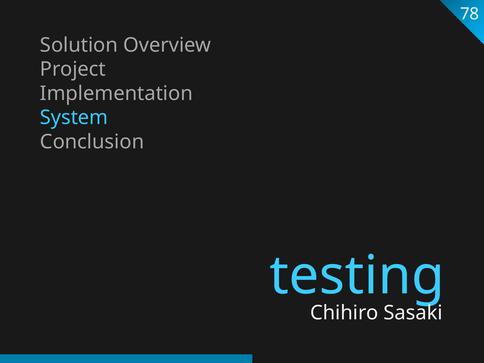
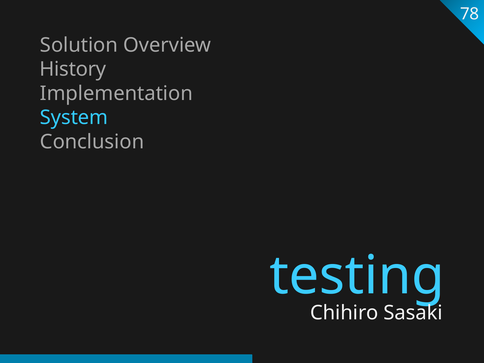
Project: Project -> History
